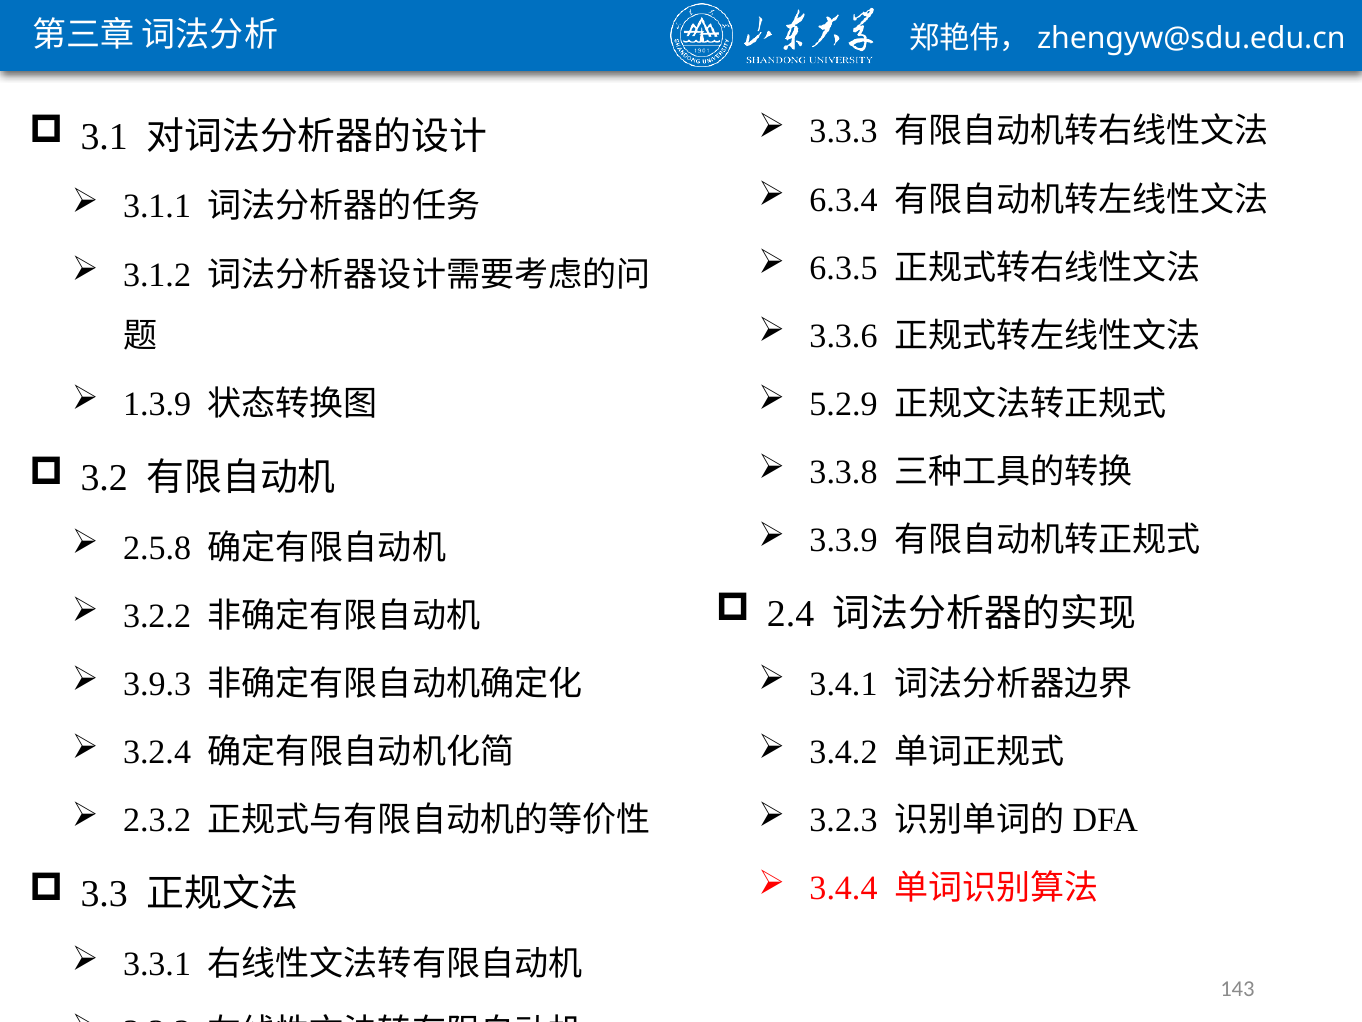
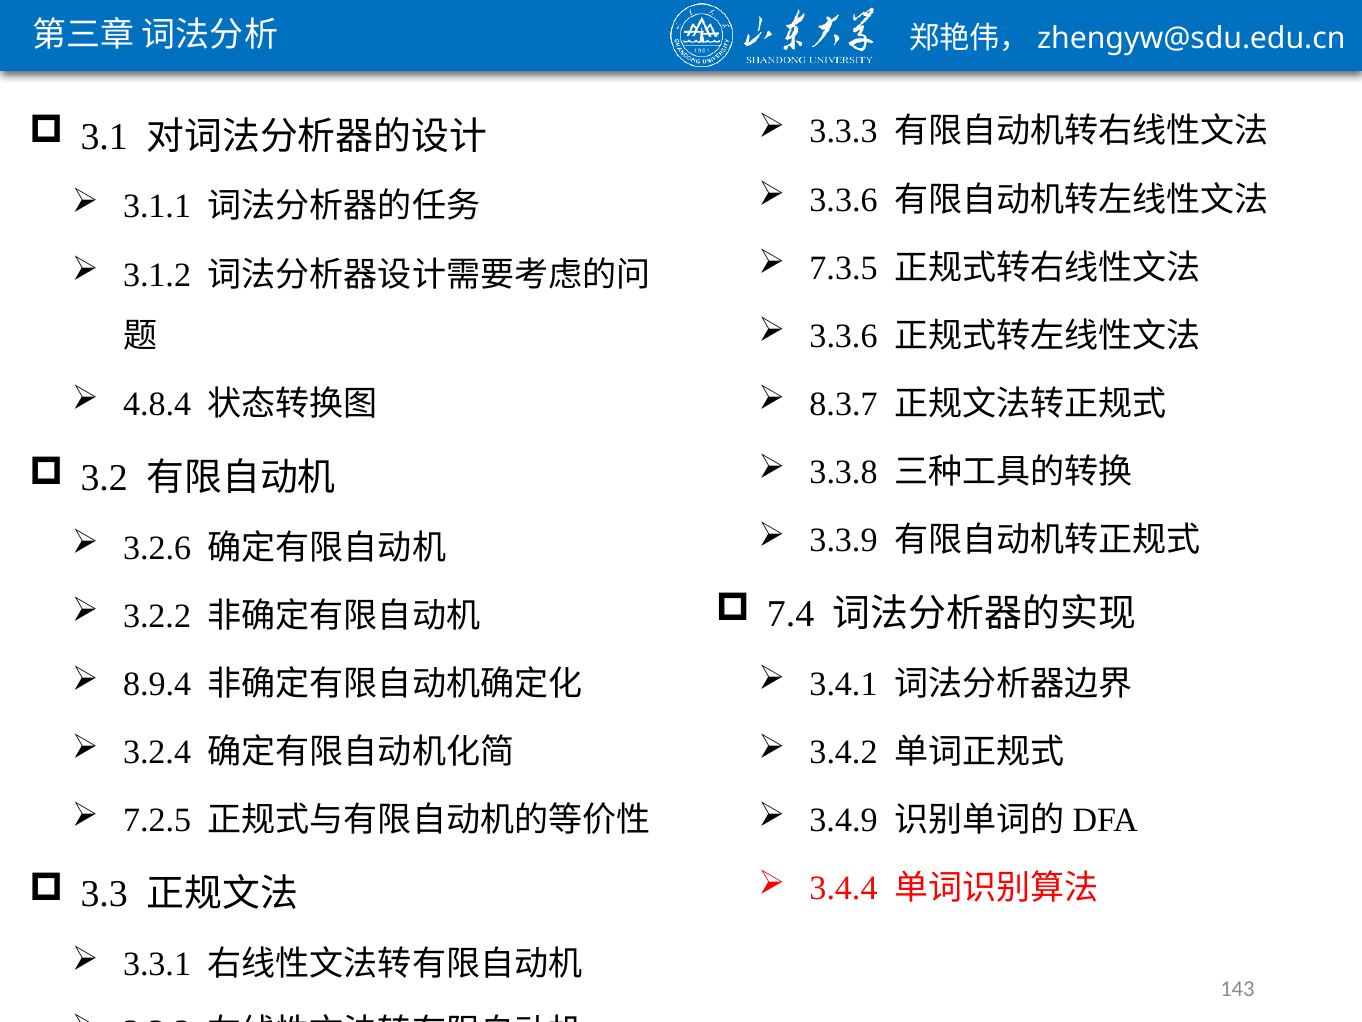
6.3.4 at (844, 200): 6.3.4 -> 3.3.6
6.3.5: 6.3.5 -> 7.3.5
1.3.9: 1.3.9 -> 4.8.4
5.2.9: 5.2.9 -> 8.3.7
2.5.8: 2.5.8 -> 3.2.6
2.4: 2.4 -> 7.4
3.9.3: 3.9.3 -> 8.9.4
2.3.2: 2.3.2 -> 7.2.5
3.2.3: 3.2.3 -> 3.4.9
